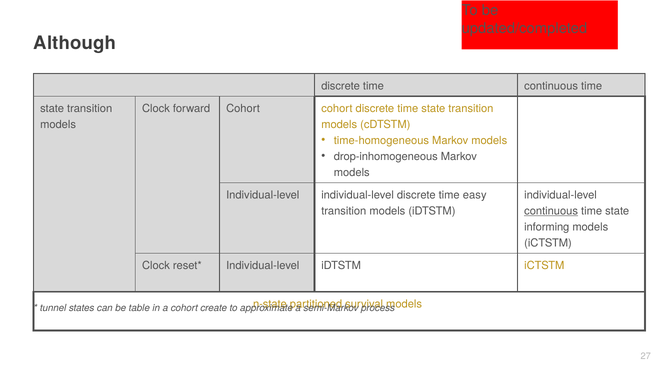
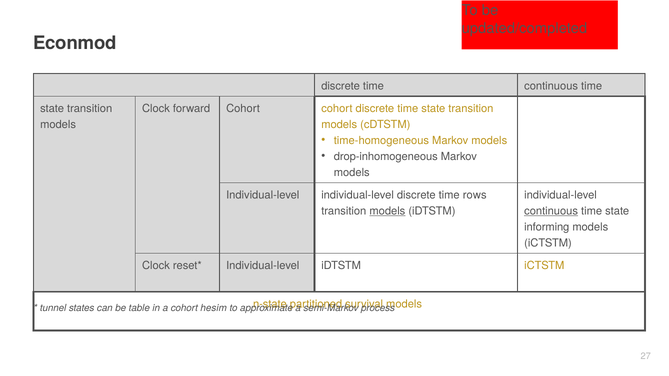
Although: Although -> Econmod
easy: easy -> rows
models at (387, 211) underline: none -> present
create: create -> hesim
